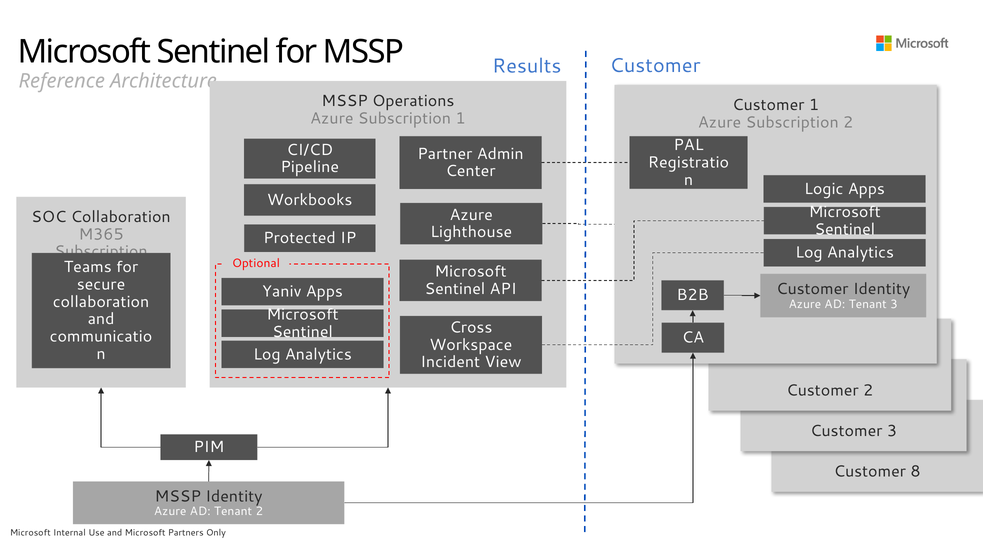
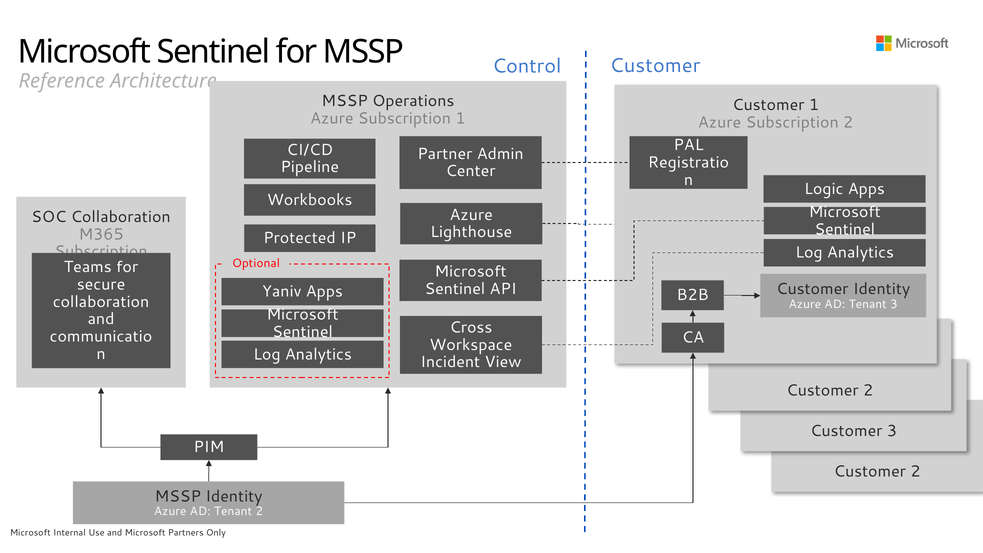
Results: Results -> Control
8 at (916, 471): 8 -> 2
